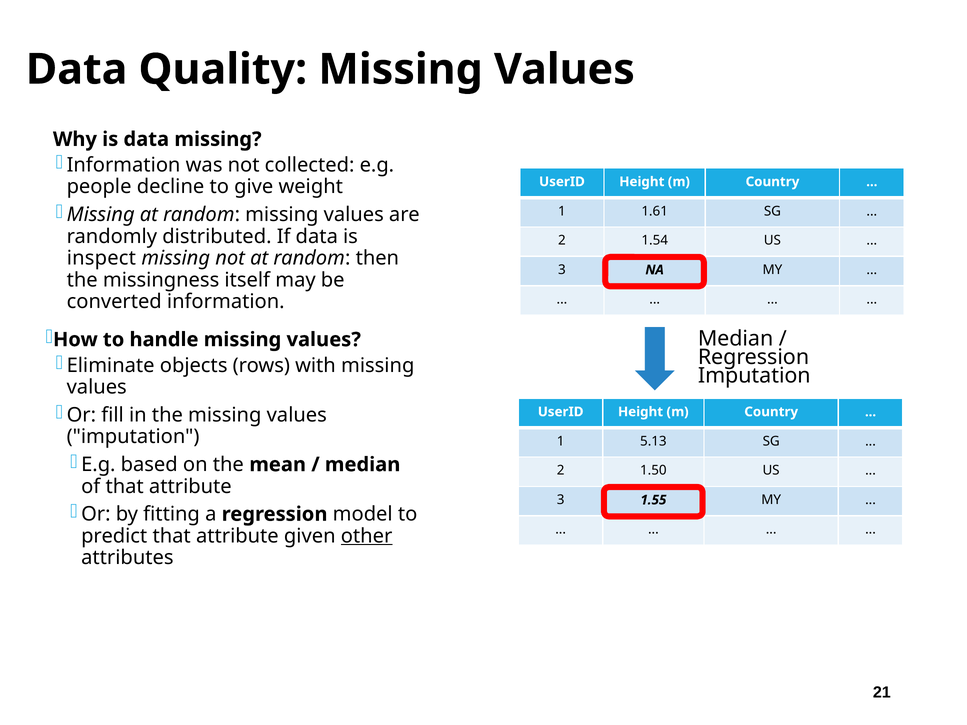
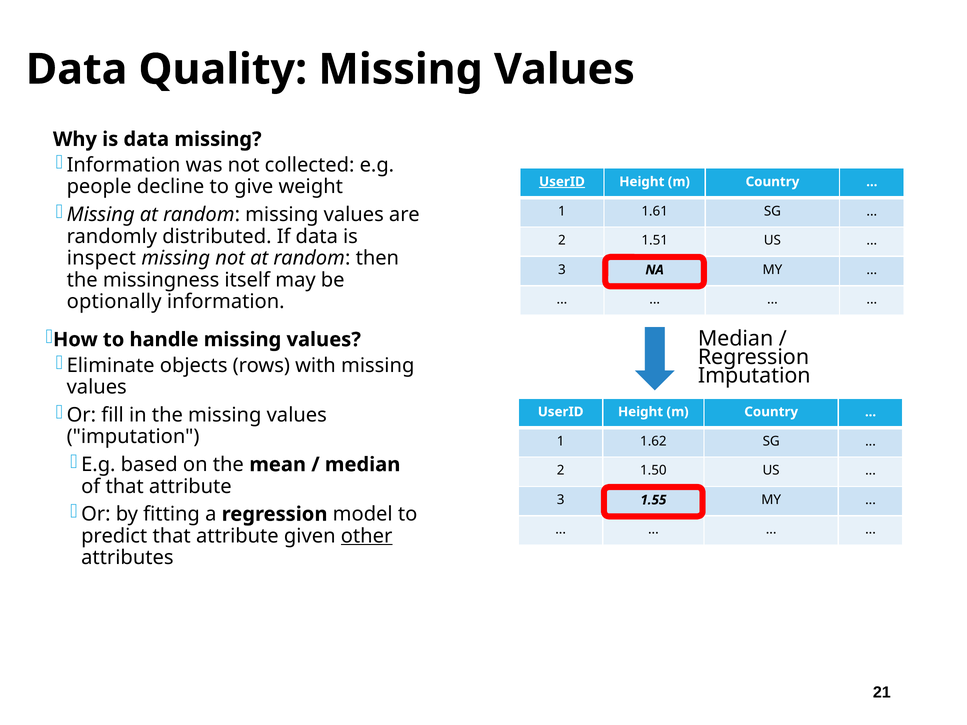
UserID at (562, 182) underline: none -> present
1.54: 1.54 -> 1.51
converted: converted -> optionally
5.13: 5.13 -> 1.62
